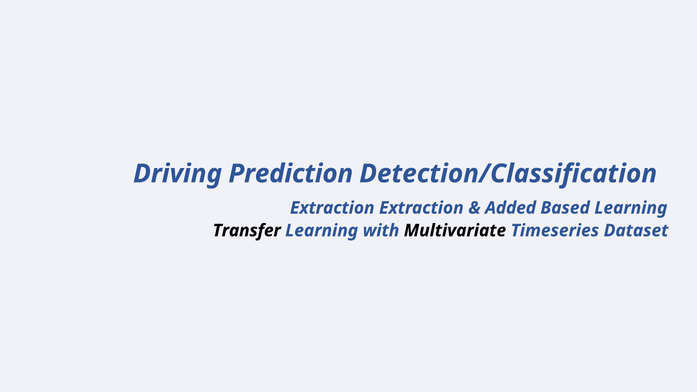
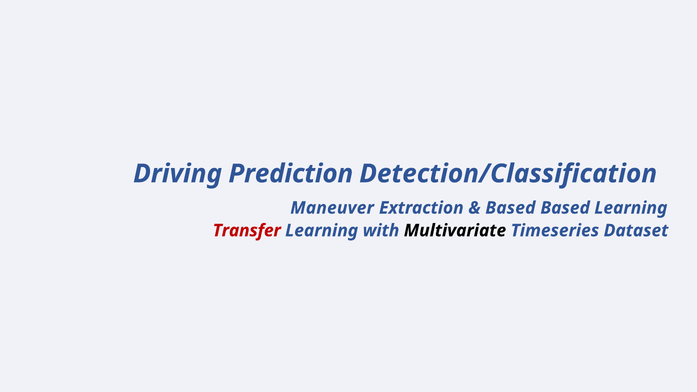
Extraction at (332, 208): Extraction -> Maneuver
Added at (511, 208): Added -> Based
Transfer colour: black -> red
